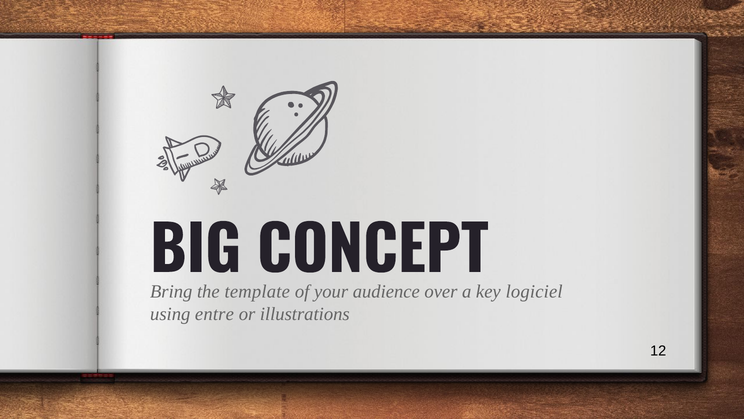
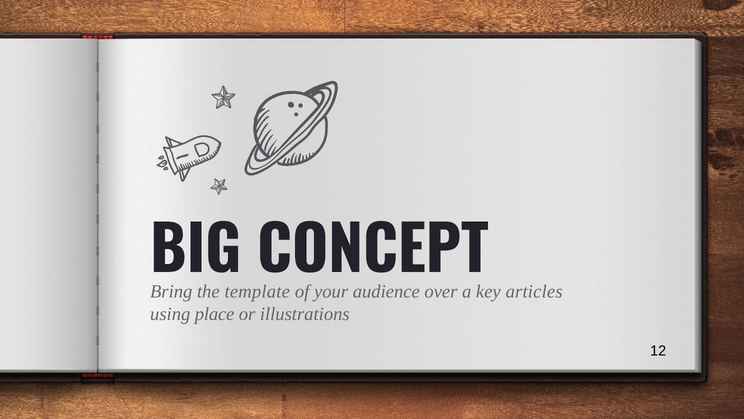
logiciel: logiciel -> articles
entre: entre -> place
